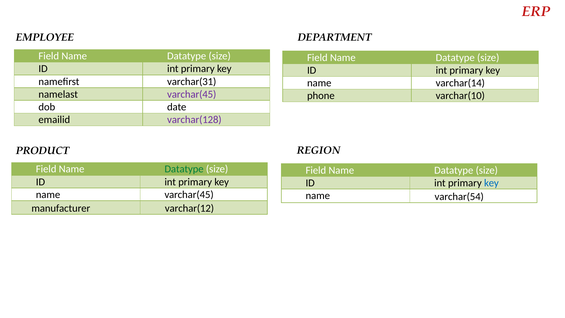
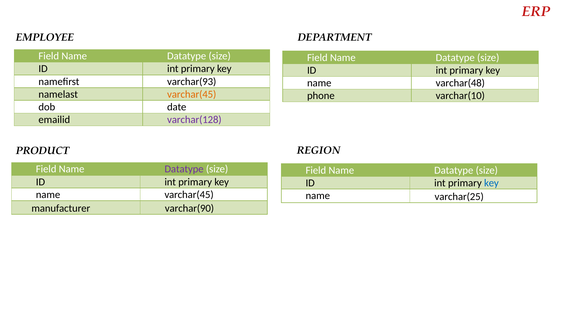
varchar(31: varchar(31 -> varchar(93
varchar(14: varchar(14 -> varchar(48
varchar(45 at (192, 94) colour: purple -> orange
Datatype at (184, 169) colour: green -> purple
varchar(54: varchar(54 -> varchar(25
varchar(12: varchar(12 -> varchar(90
